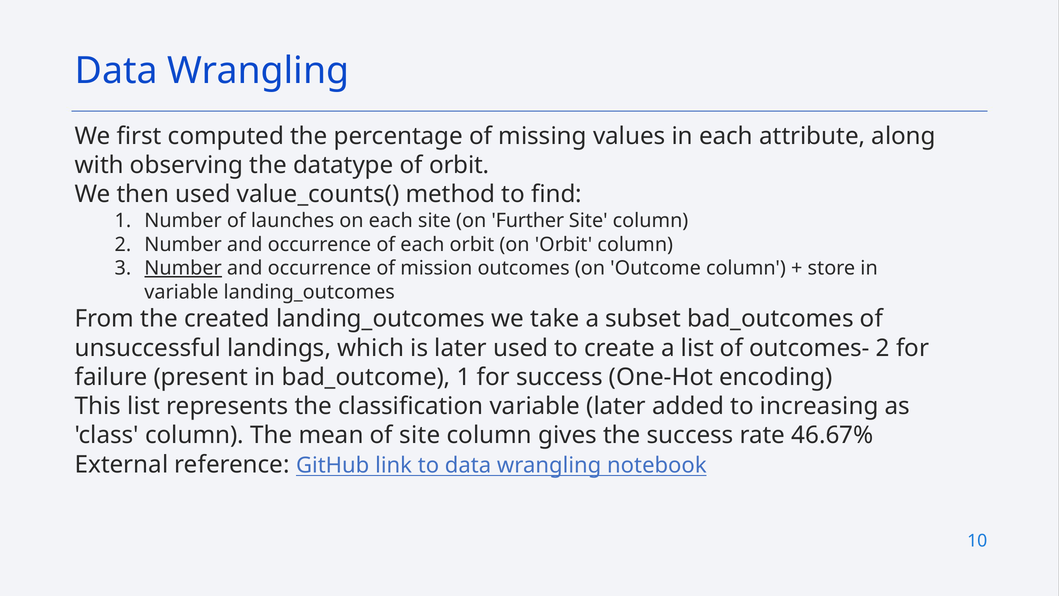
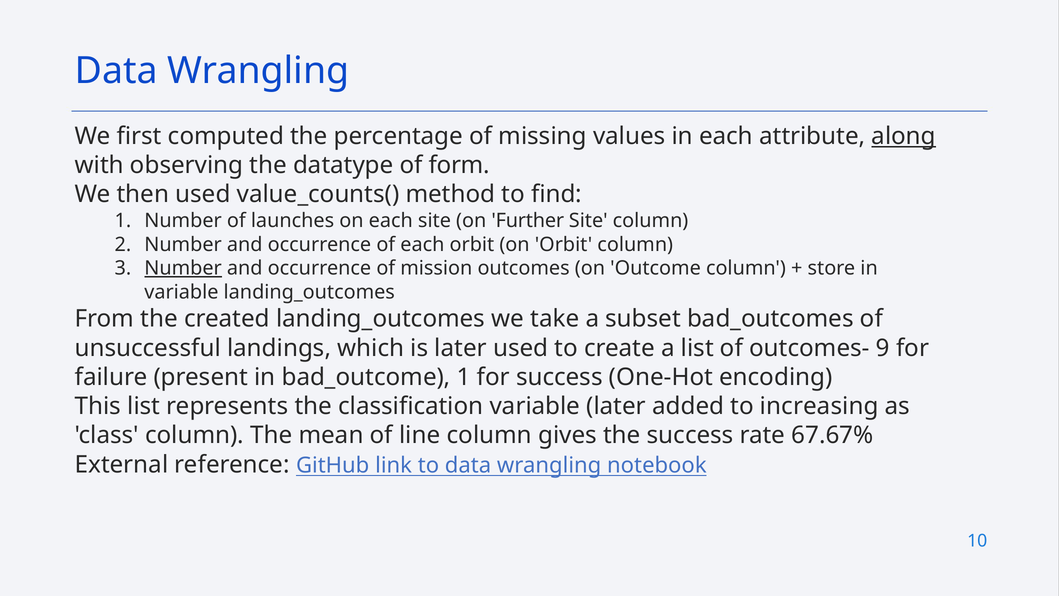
along underline: none -> present
of orbit: orbit -> form
outcomes- 2: 2 -> 9
of site: site -> line
46.67%: 46.67% -> 67.67%
